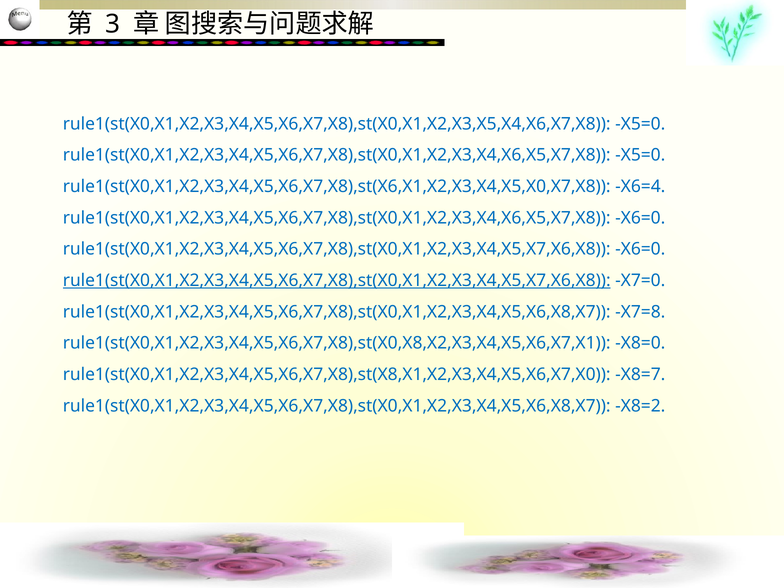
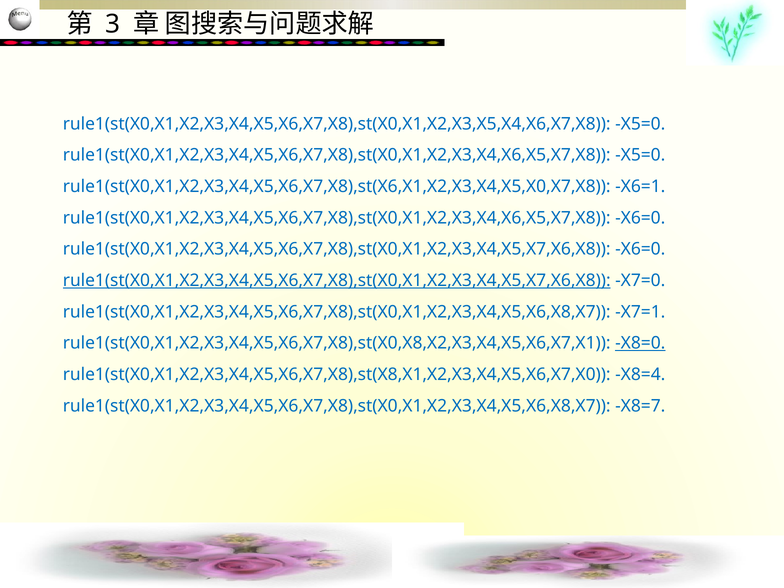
X6=4: X6=4 -> X6=1
X7=8: X7=8 -> X7=1
X8=0 underline: none -> present
X8=7: X8=7 -> X8=4
X8=2: X8=2 -> X8=7
